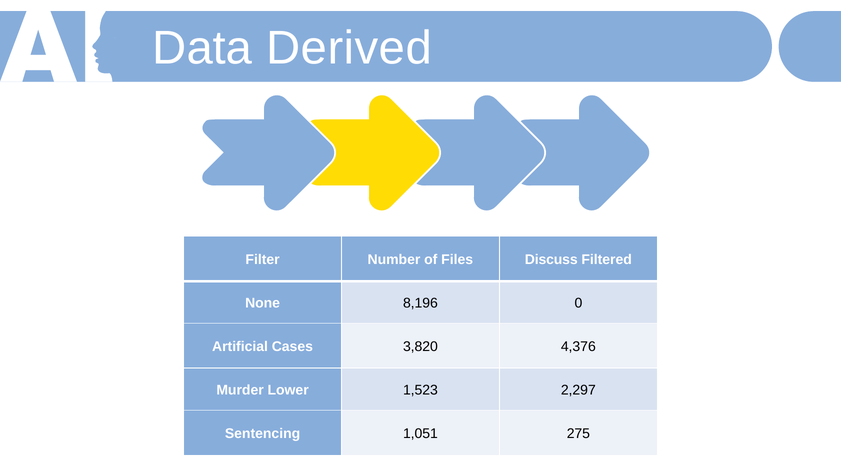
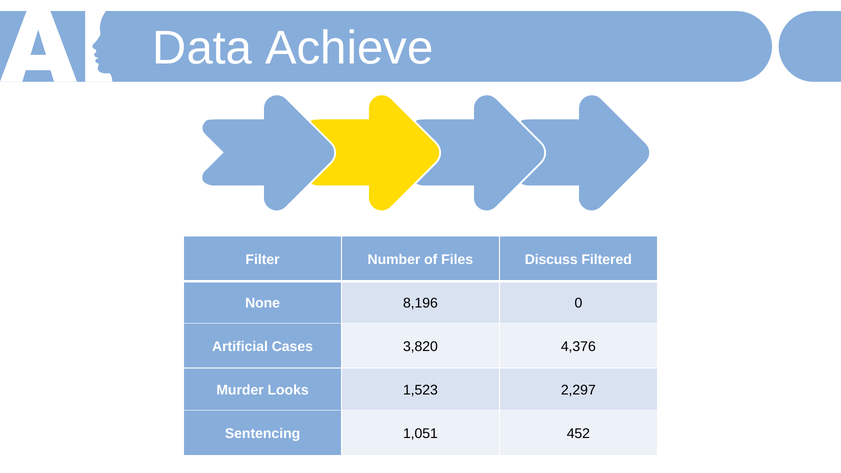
Derived: Derived -> Achieve
Lower: Lower -> Looks
275: 275 -> 452
